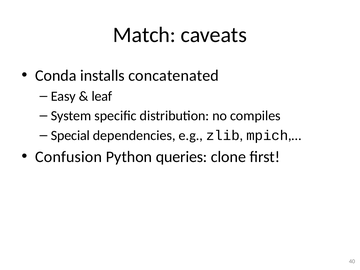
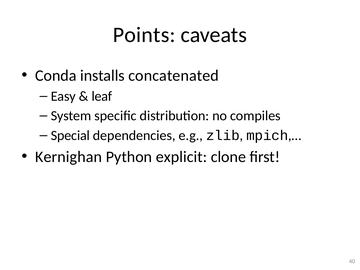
Match: Match -> Points
Confusion: Confusion -> Kernighan
queries: queries -> explicit
